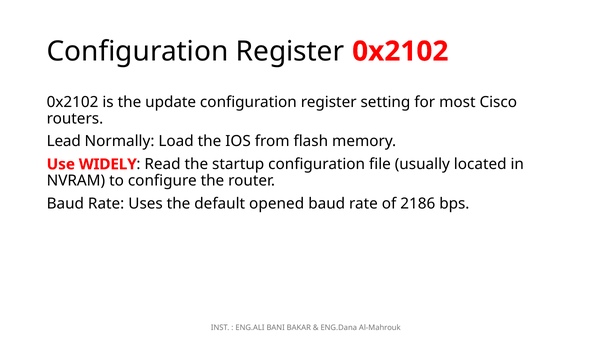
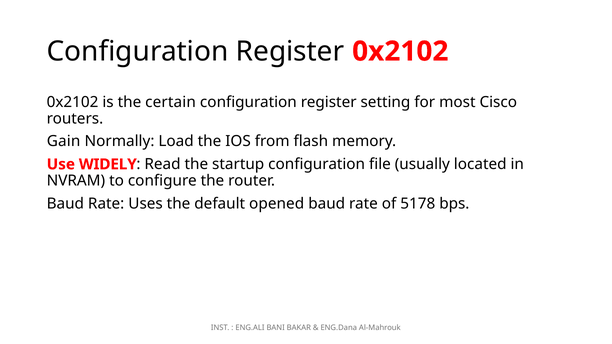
update: update -> certain
Lead: Lead -> Gain
2186: 2186 -> 5178
